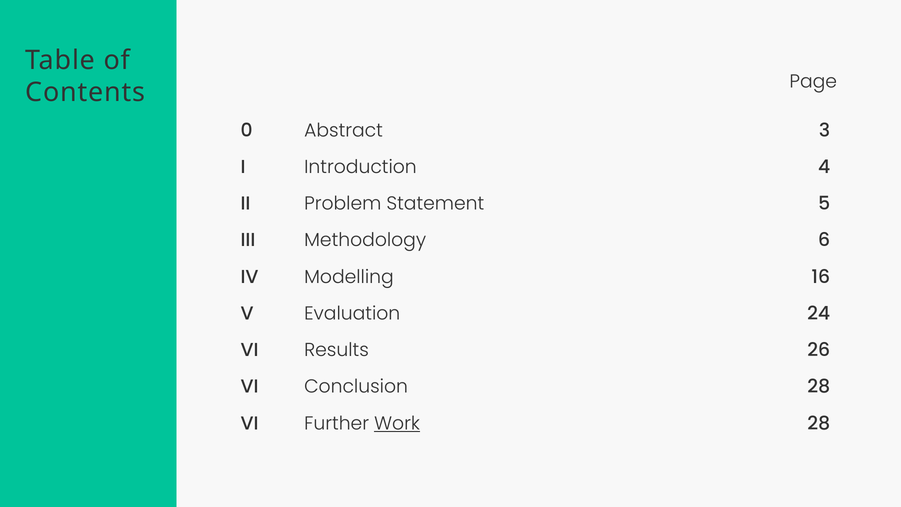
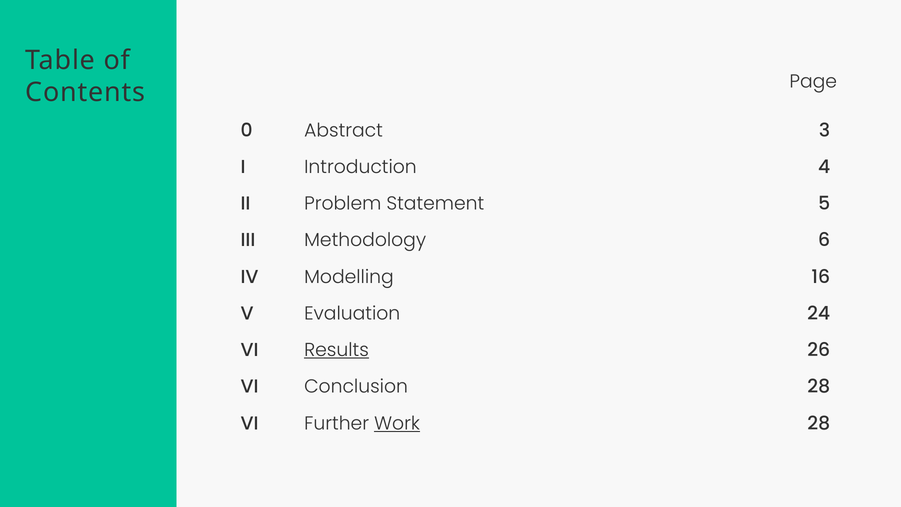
Results underline: none -> present
